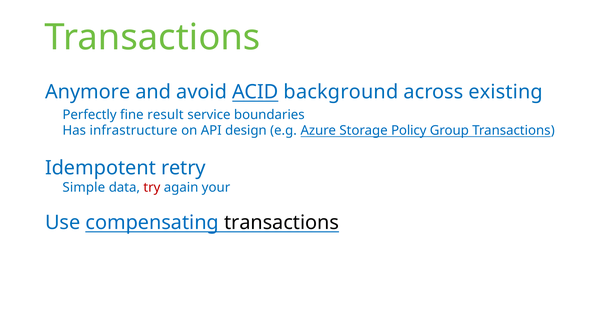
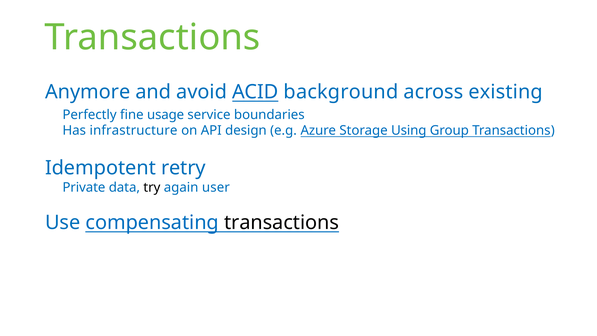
result: result -> usage
Policy: Policy -> Using
Simple: Simple -> Private
try colour: red -> black
your: your -> user
